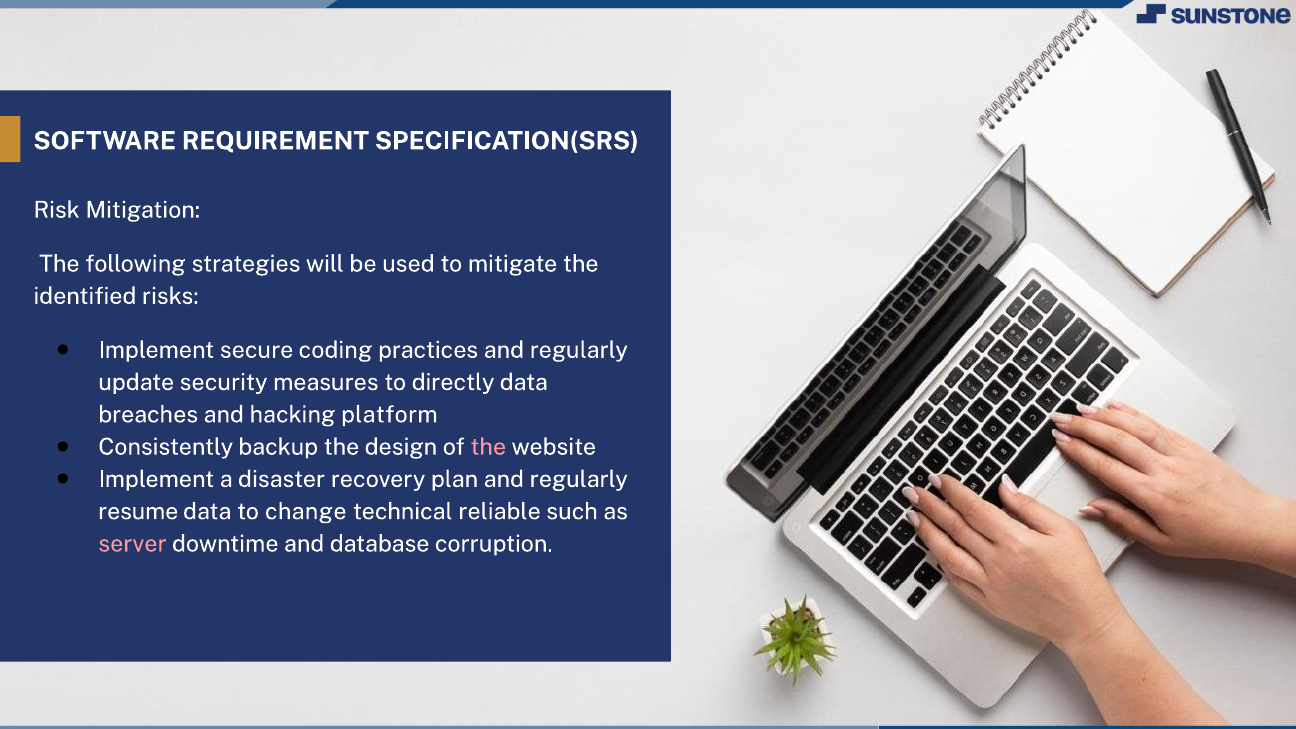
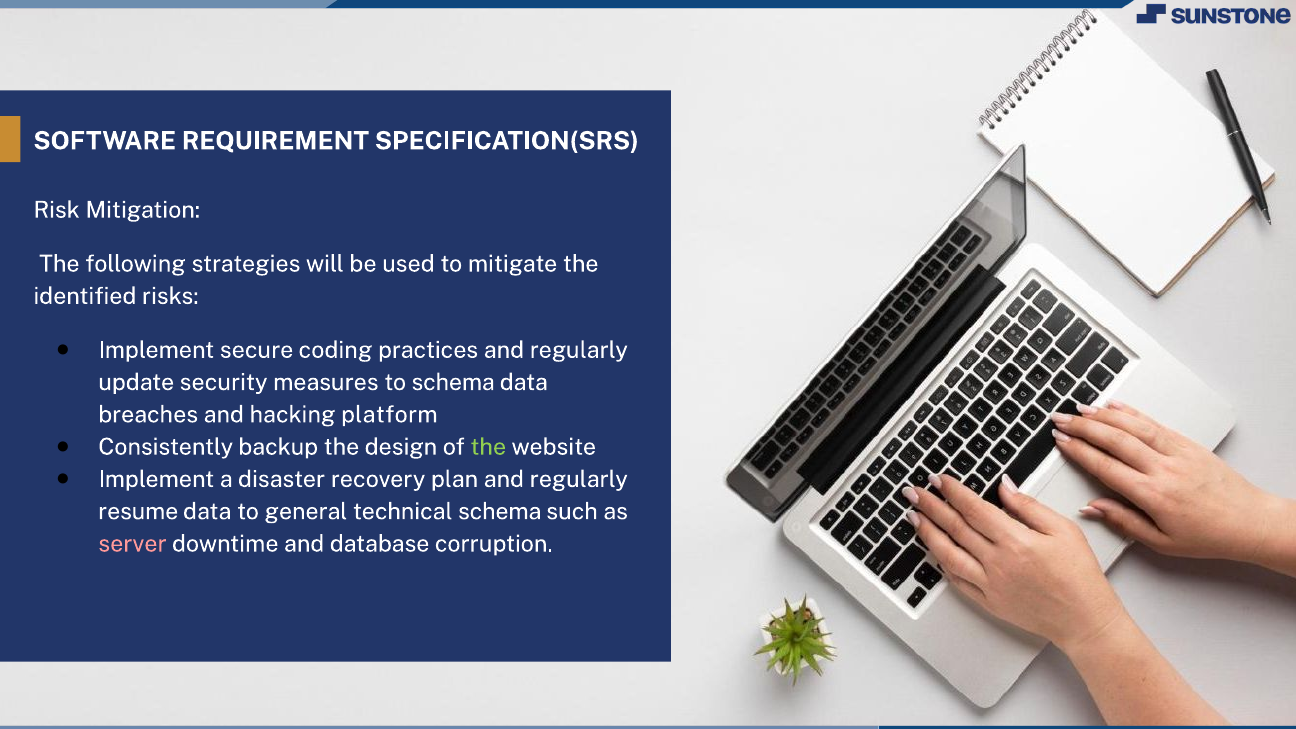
to directly: directly -> schema
the at (488, 447) colour: pink -> light green
change: change -> general
technical reliable: reliable -> schema
